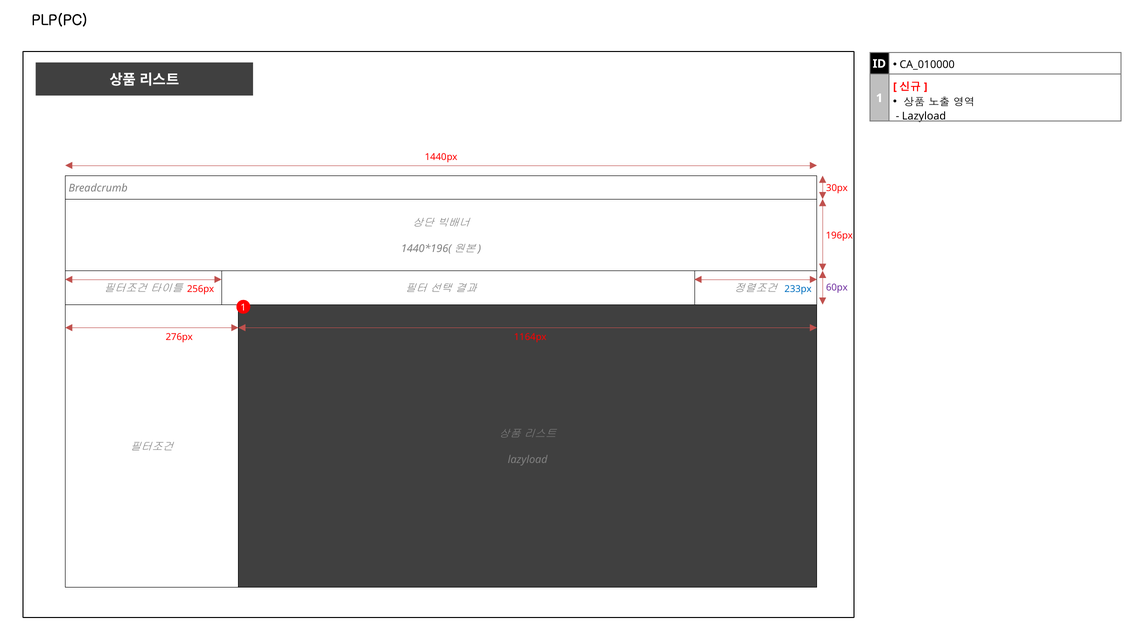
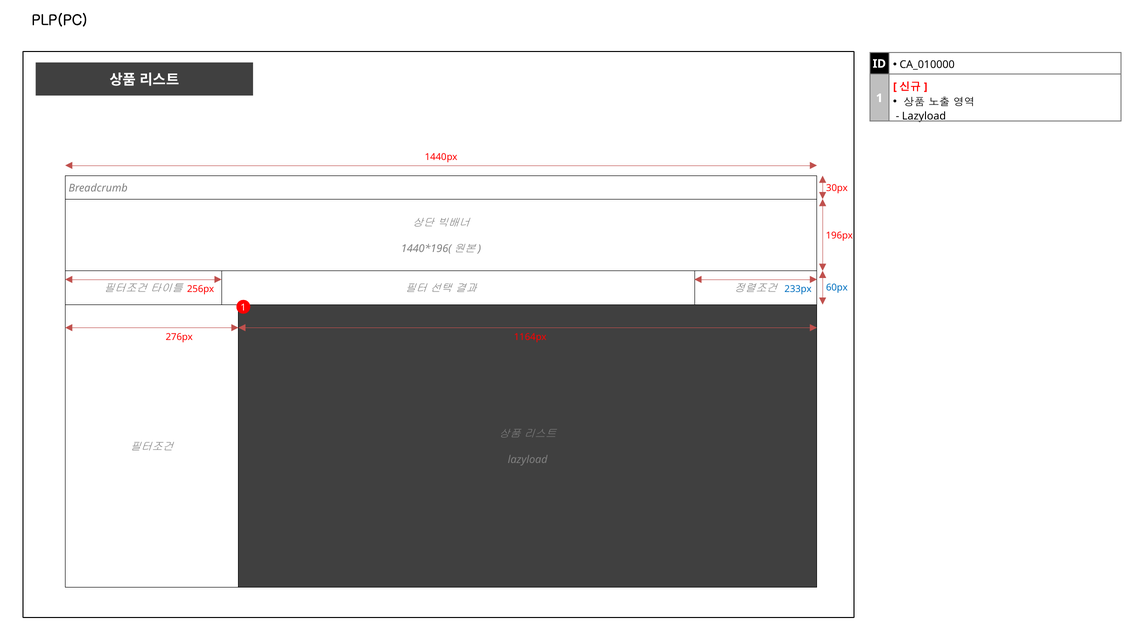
60px colour: purple -> blue
